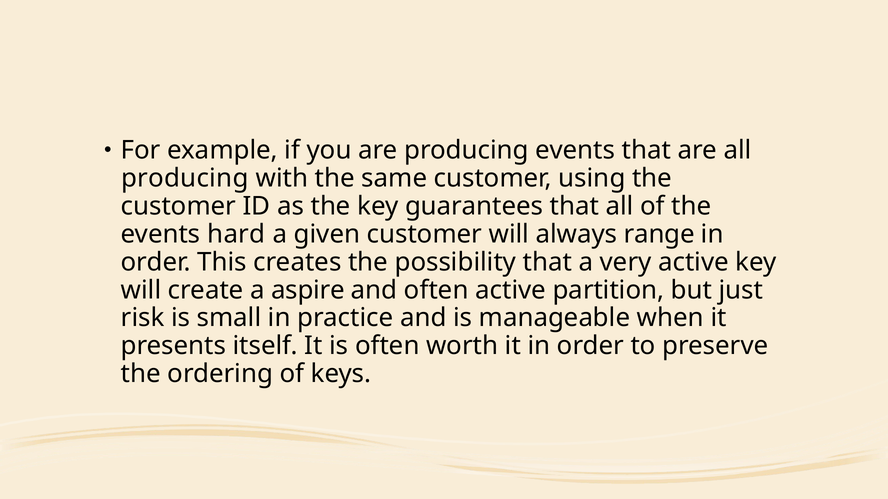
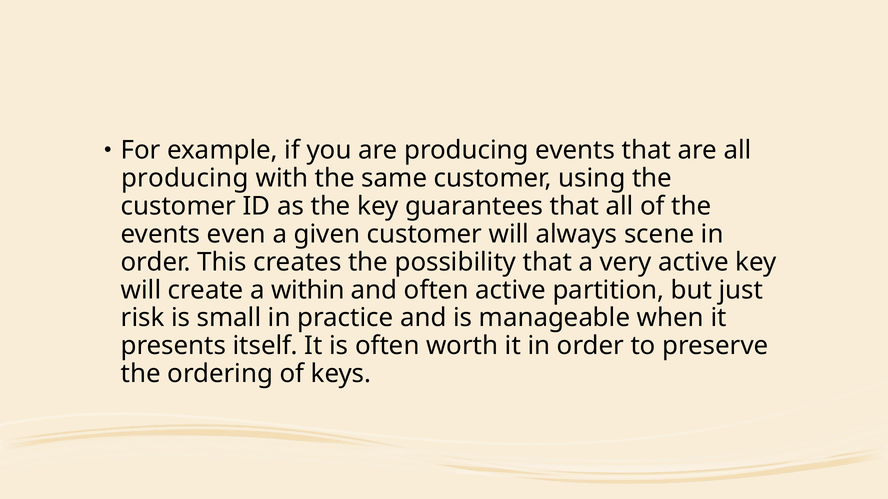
hard: hard -> even
range: range -> scene
aspire: aspire -> within
